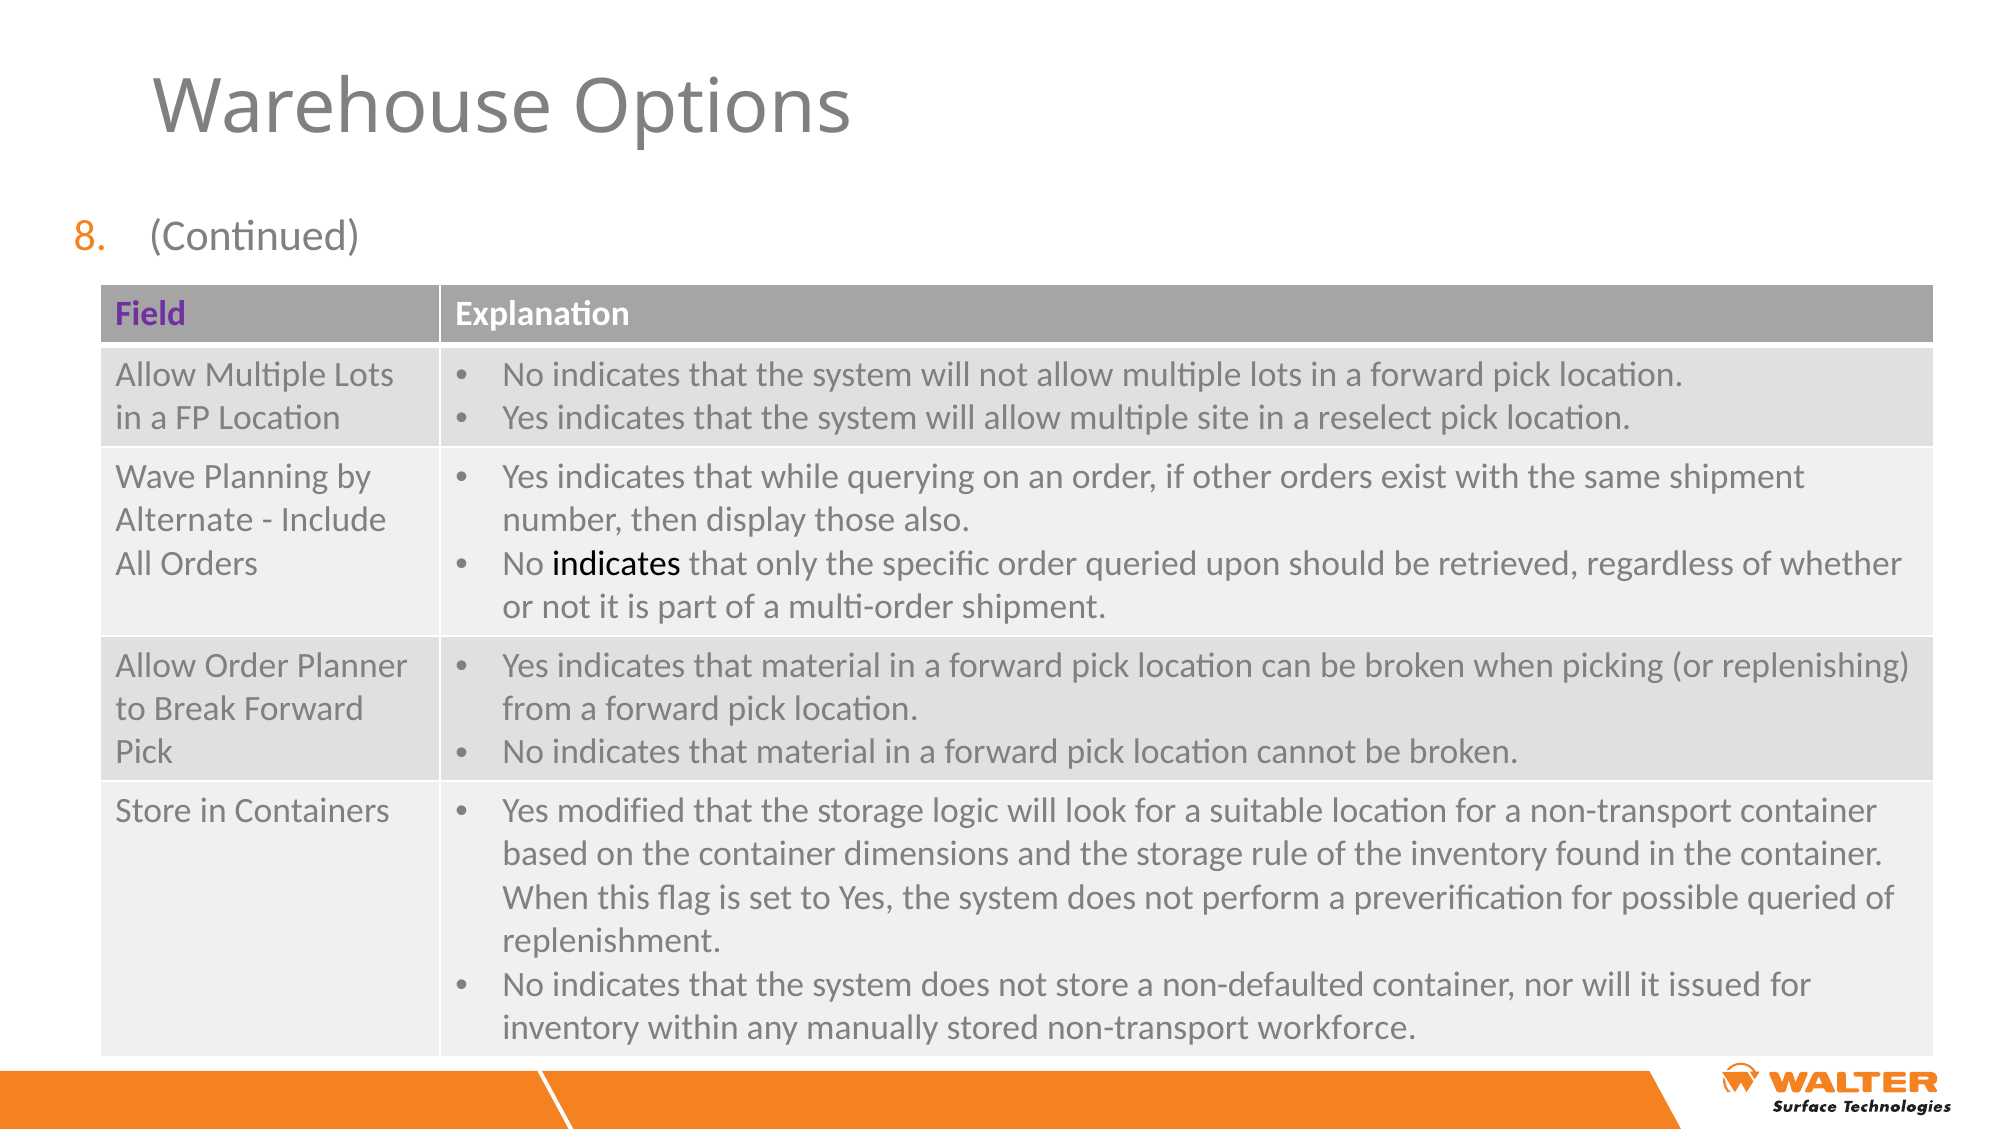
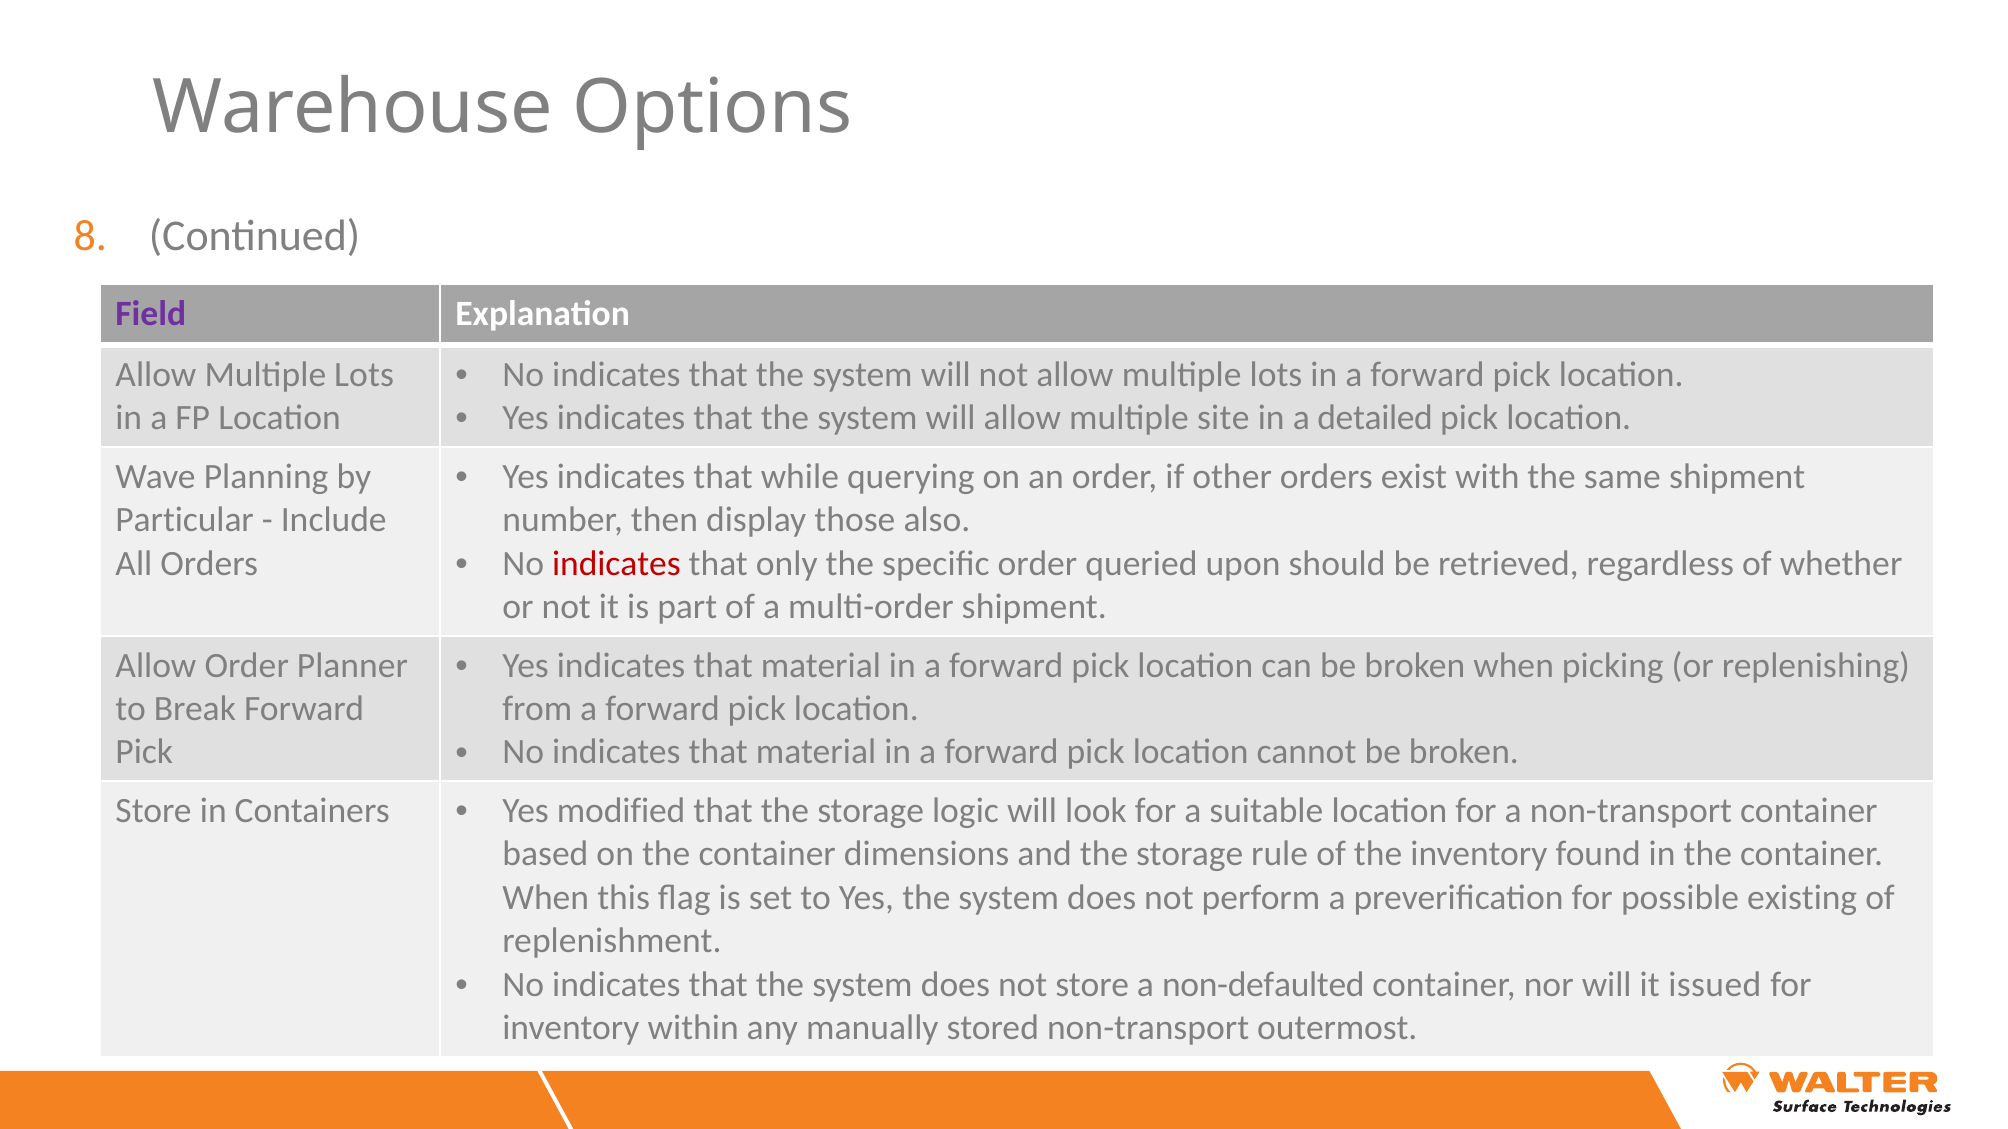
reselect: reselect -> detailed
Alternate: Alternate -> Particular
indicates at (616, 564) colour: black -> red
possible queried: queried -> existing
workforce: workforce -> outermost
